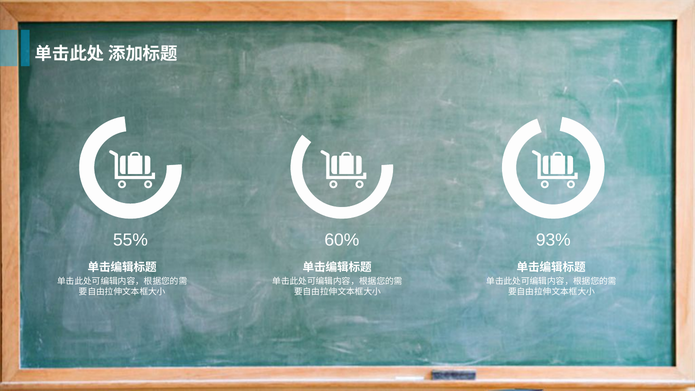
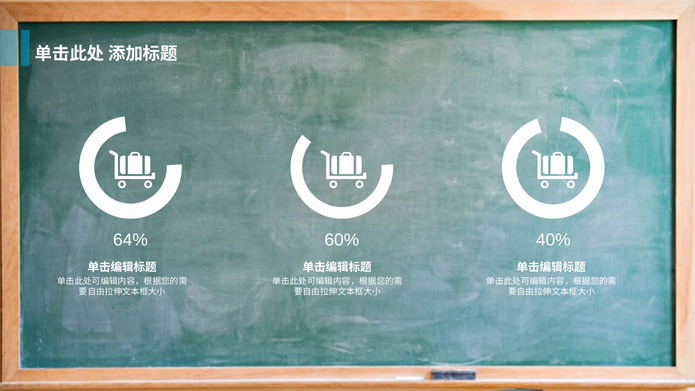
55%: 55% -> 64%
93%: 93% -> 40%
